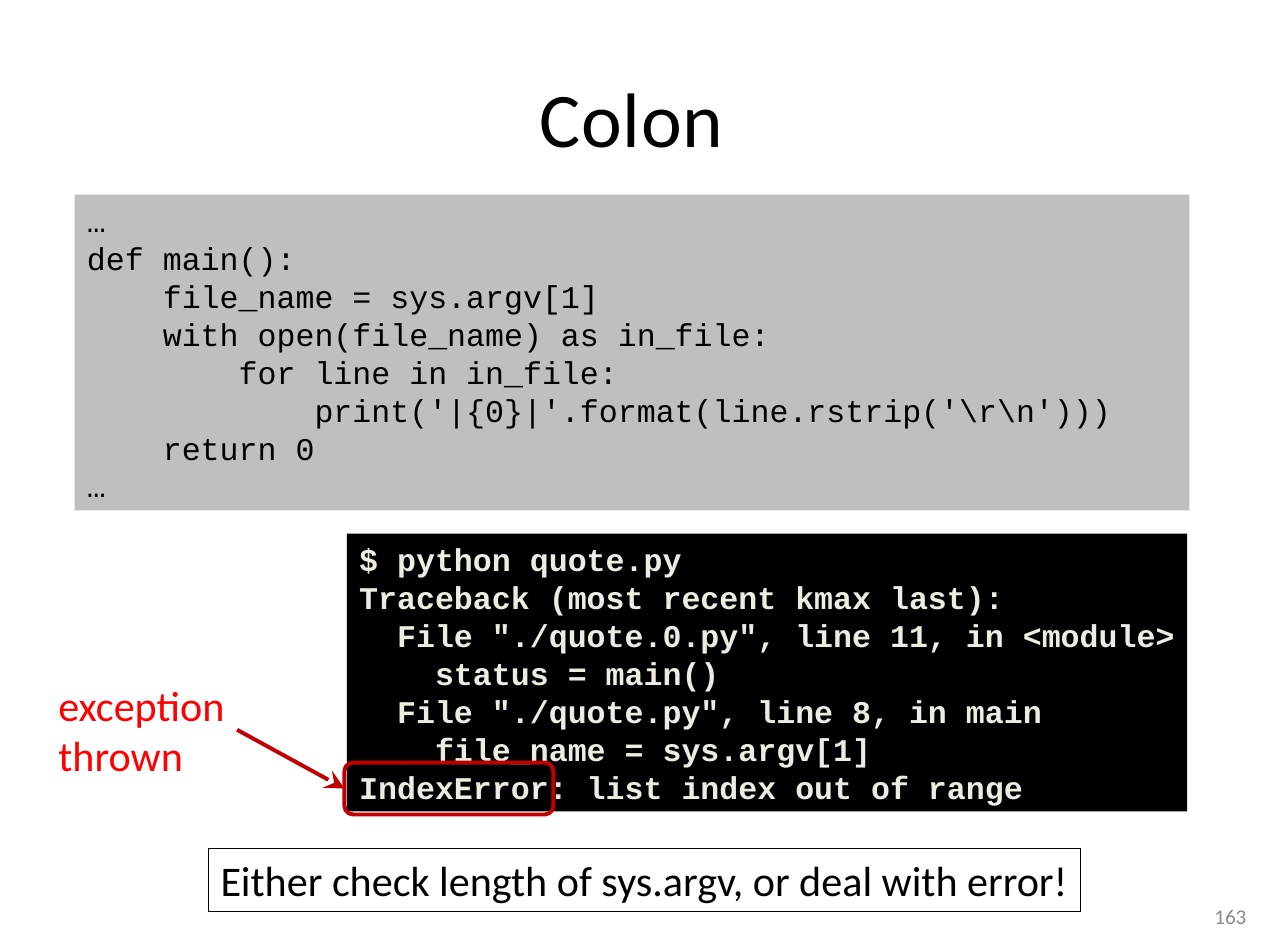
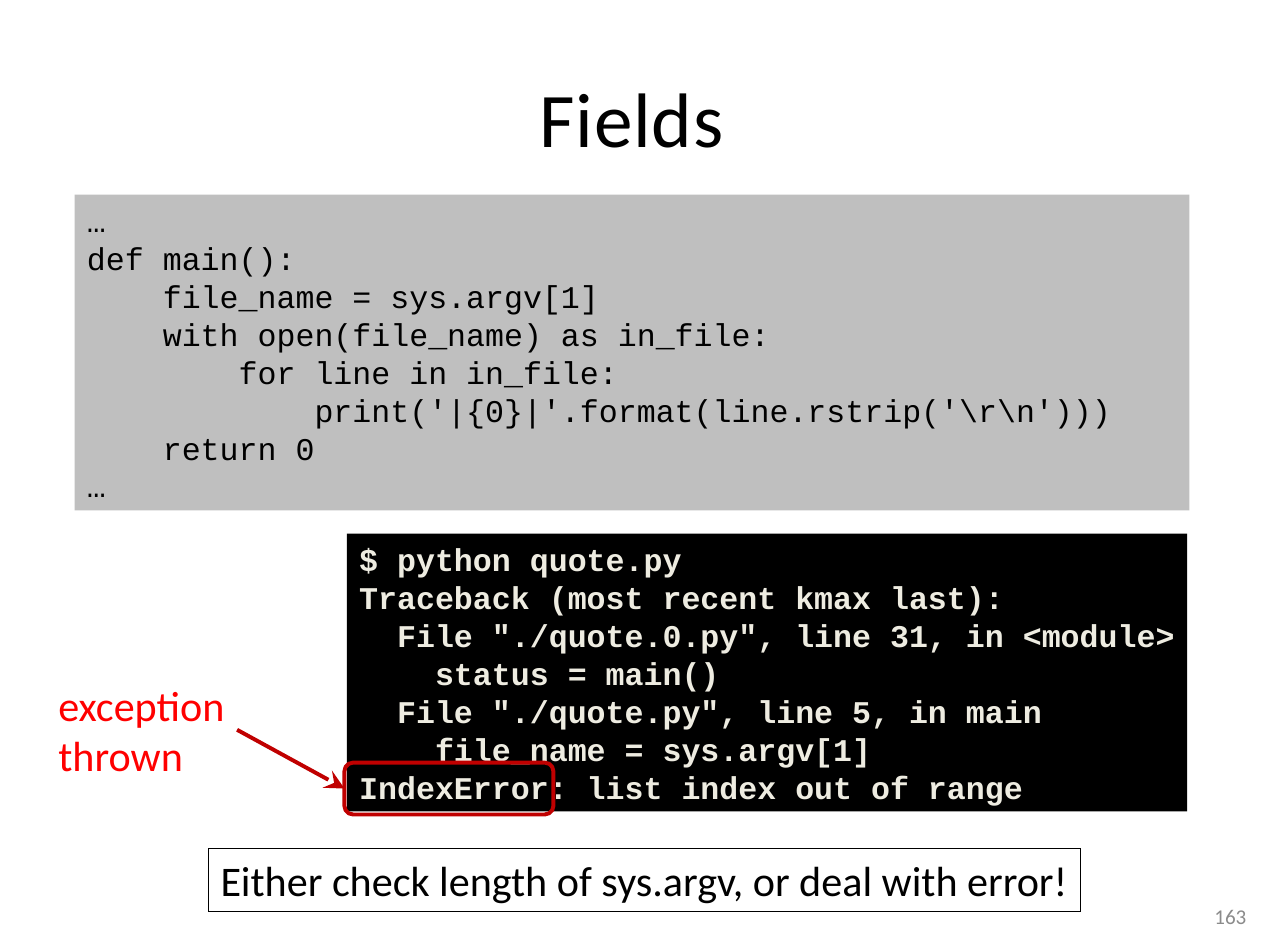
Colon: Colon -> Fields
11: 11 -> 31
8: 8 -> 5
